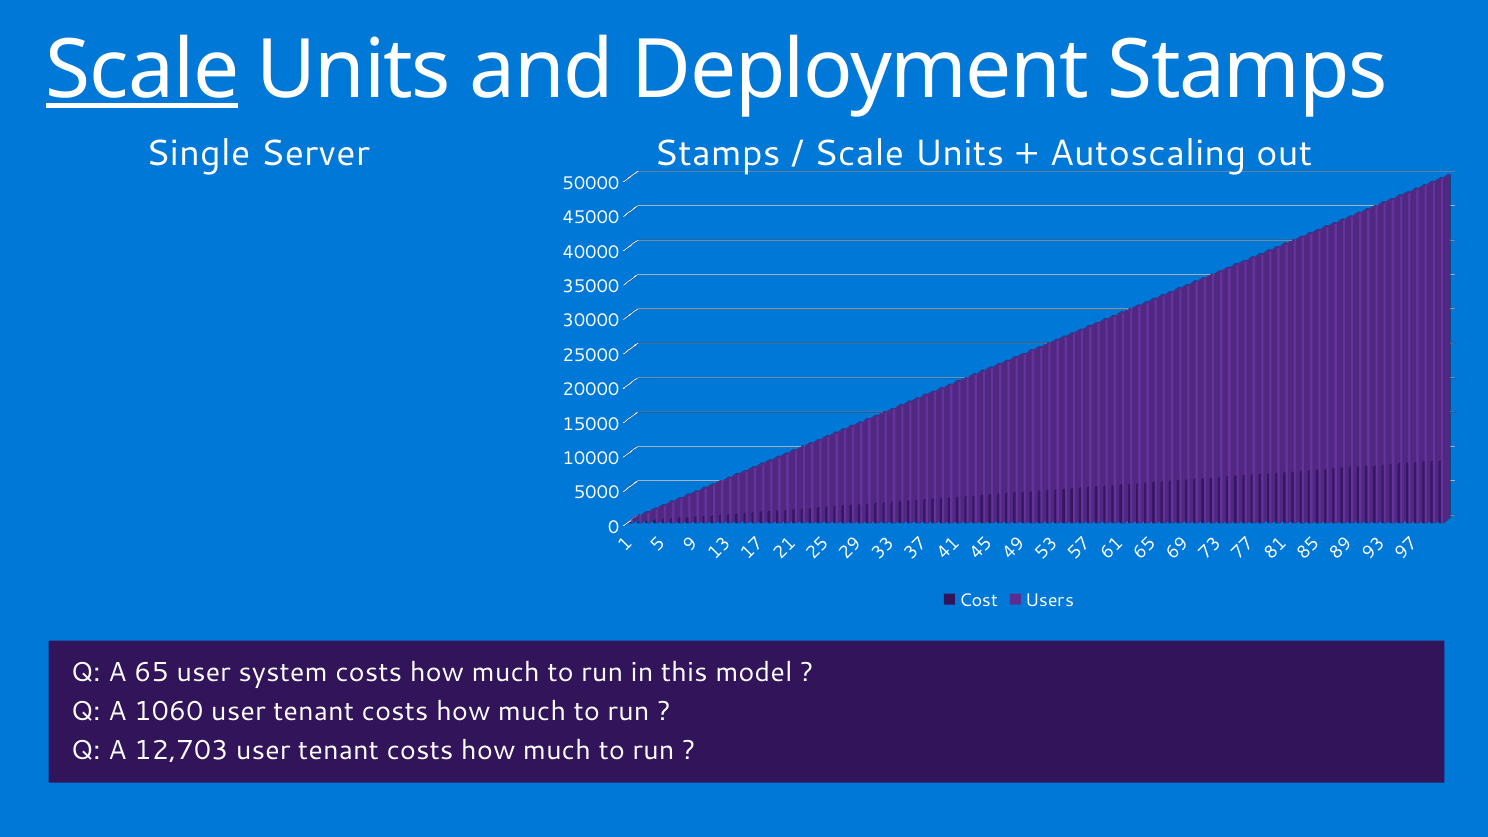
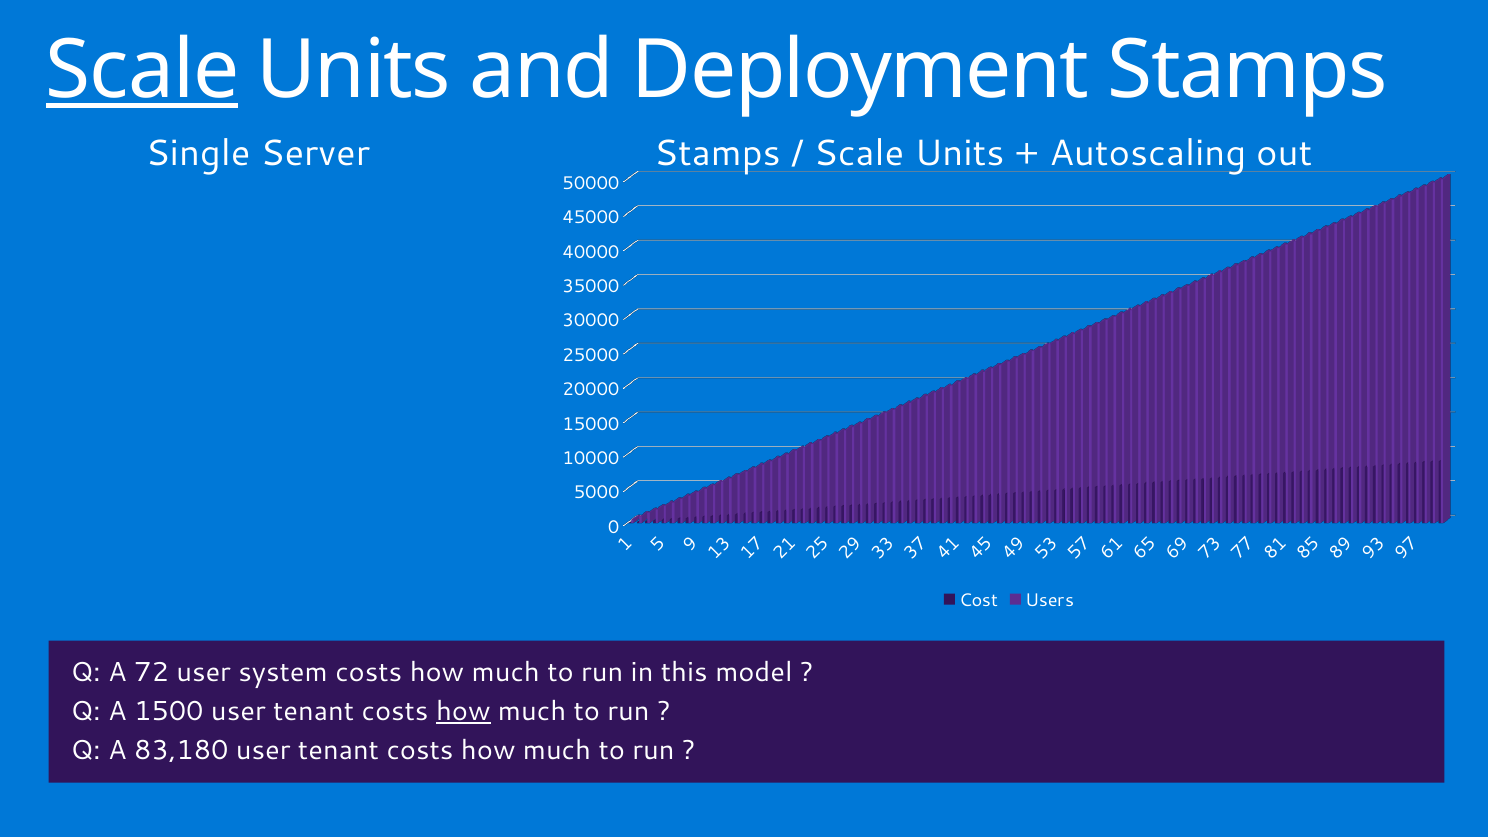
65: 65 -> 72
1060: 1060 -> 1500
how at (463, 711) underline: none -> present
12,703: 12,703 -> 83,180
